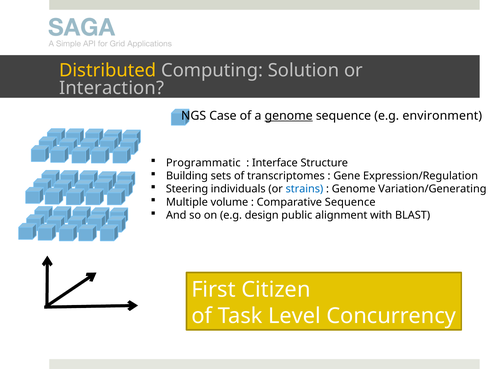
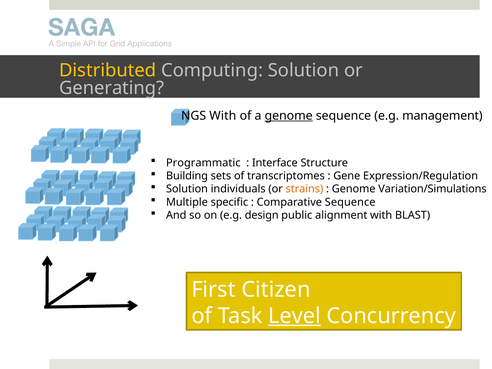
Interaction: Interaction -> Generating
NGS Case: Case -> With
environment: environment -> management
Steering at (187, 189): Steering -> Solution
strains colour: blue -> orange
Variation/Generating: Variation/Generating -> Variation/Simulations
volume: volume -> specific
Level underline: none -> present
